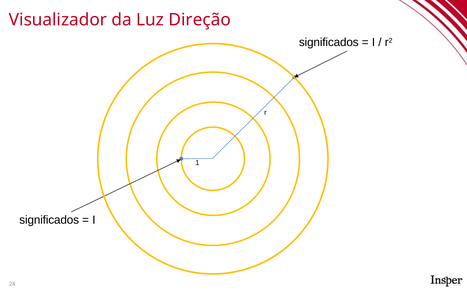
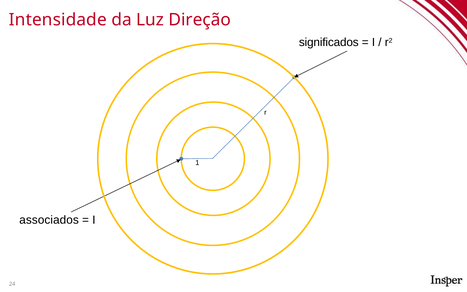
Visualizador: Visualizador -> Intensidade
significados at (49, 220): significados -> associados
